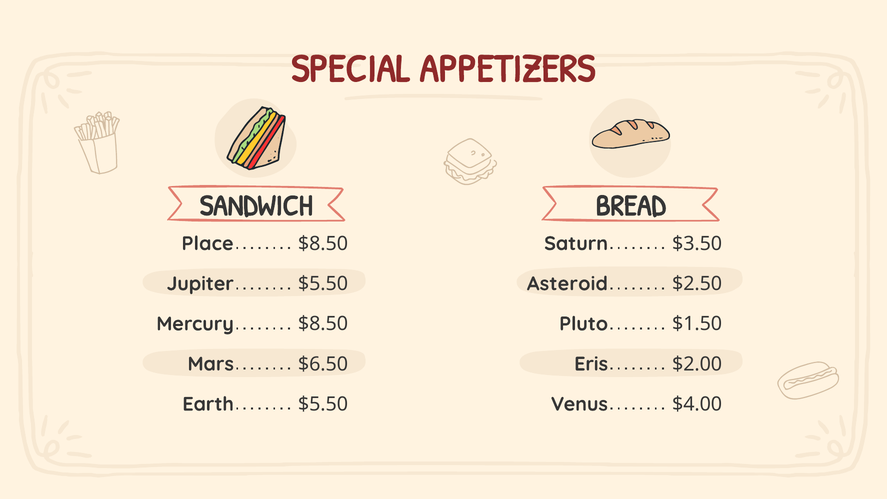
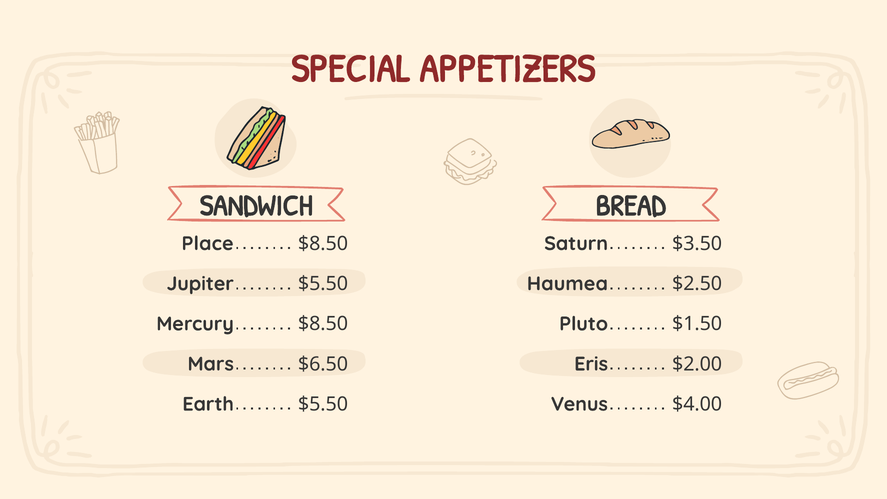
Asteroid: Asteroid -> Haumea
